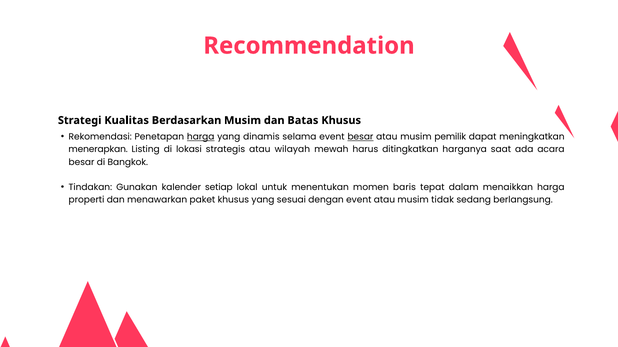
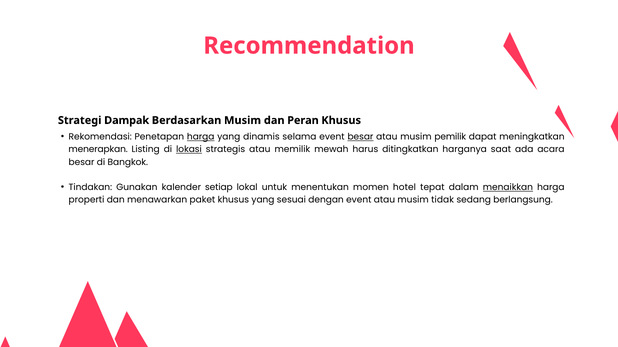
Kualitas: Kualitas -> Dampak
Batas: Batas -> Peran
lokasi underline: none -> present
wilayah: wilayah -> memilik
baris: baris -> hotel
menaikkan underline: none -> present
